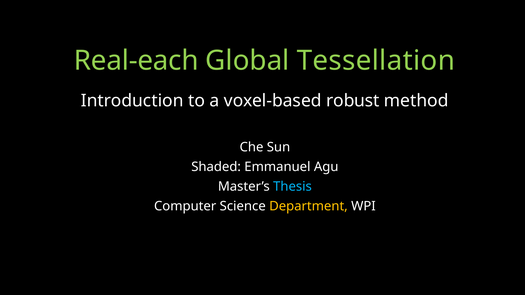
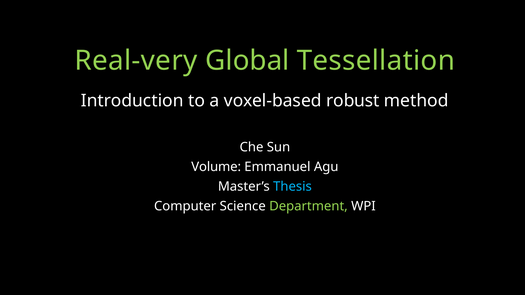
Real-each: Real-each -> Real-very
Shaded: Shaded -> Volume
Department colour: yellow -> light green
